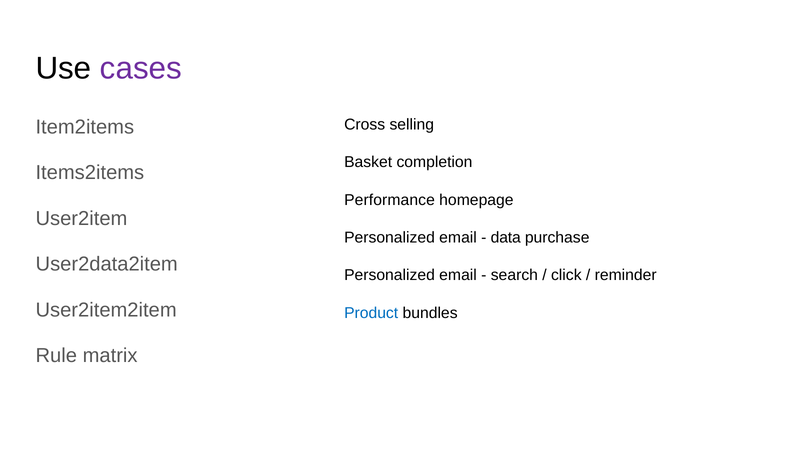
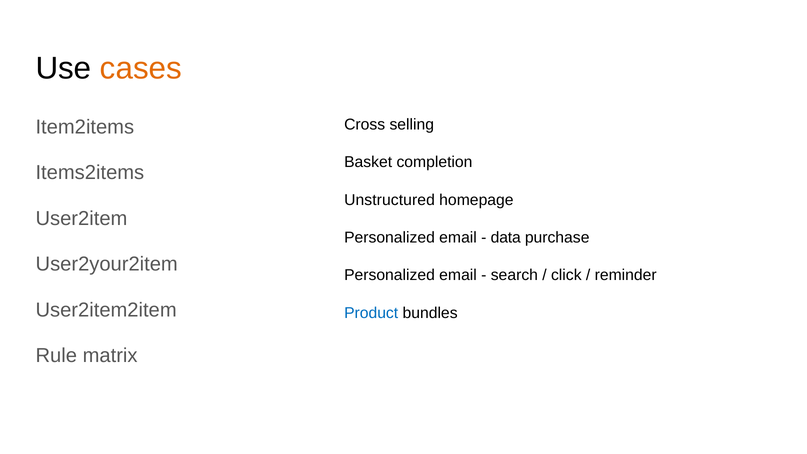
cases colour: purple -> orange
Performance: Performance -> Unstructured
User2data2item: User2data2item -> User2your2item
